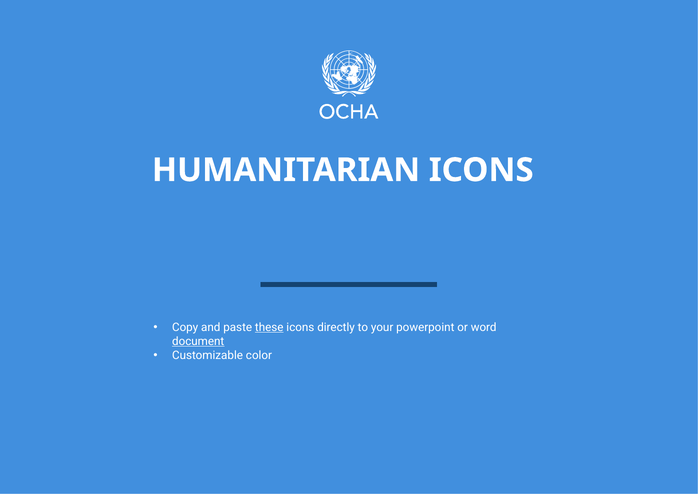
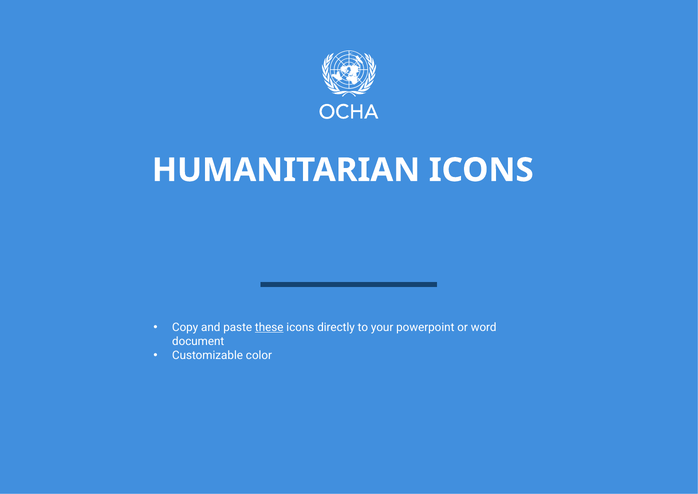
document underline: present -> none
